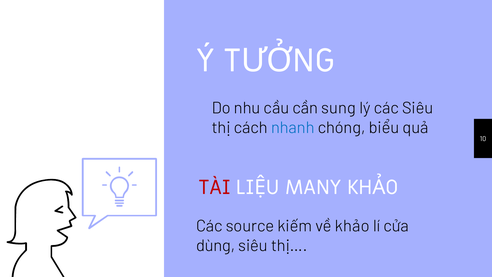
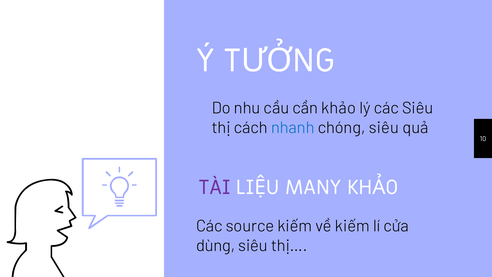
sung: sung -> khảo
chóng biểu: biểu -> siêu
TÀI colour: red -> purple
về khảo: khảo -> kiếm
